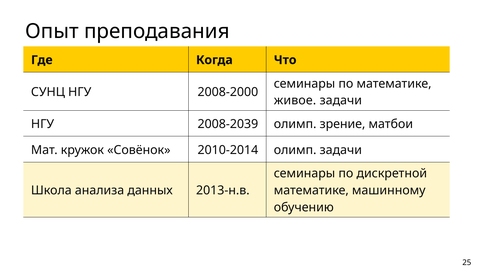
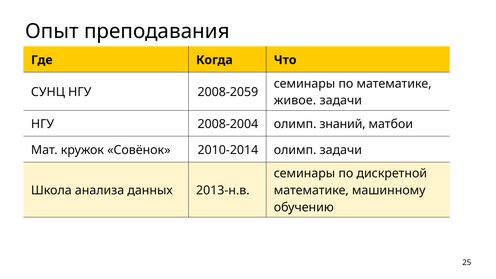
2008-2000: 2008-2000 -> 2008-2059
2008-2039: 2008-2039 -> 2008-2004
зрение: зрение -> знаний
